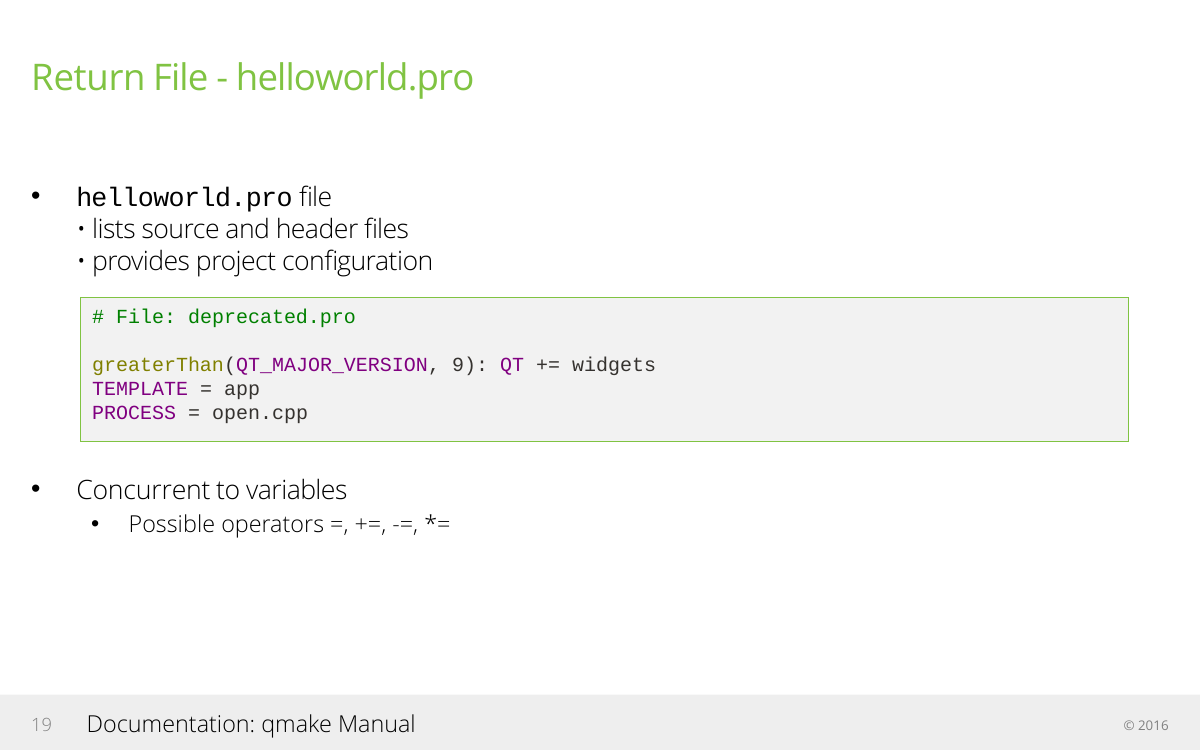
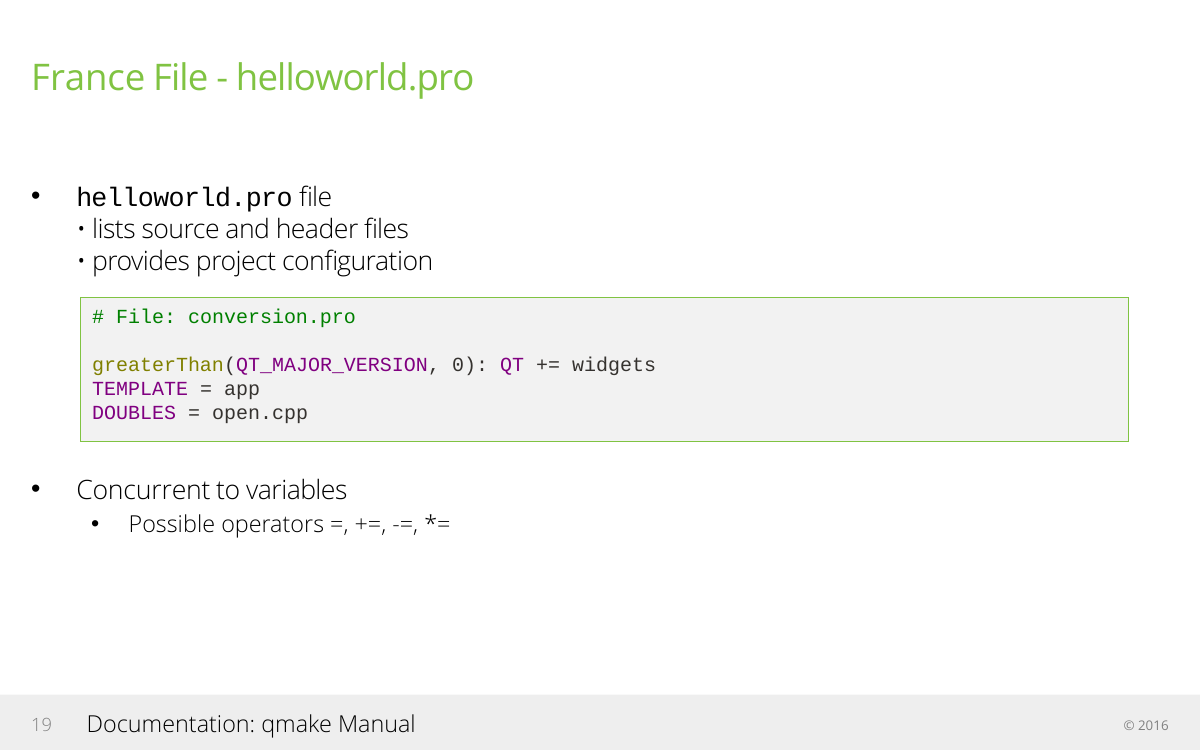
Return: Return -> France
deprecated.pro: deprecated.pro -> conversion.pro
9: 9 -> 0
PROCESS: PROCESS -> DOUBLES
